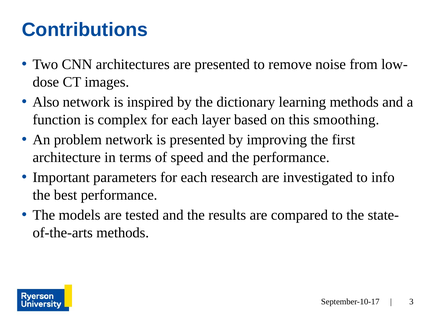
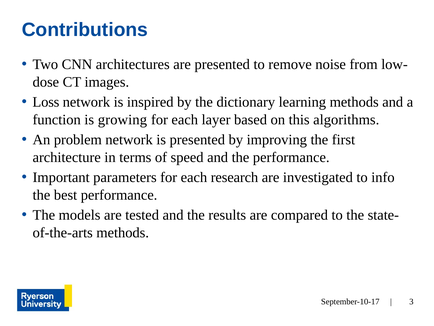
Also: Also -> Loss
complex: complex -> growing
smoothing: smoothing -> algorithms
